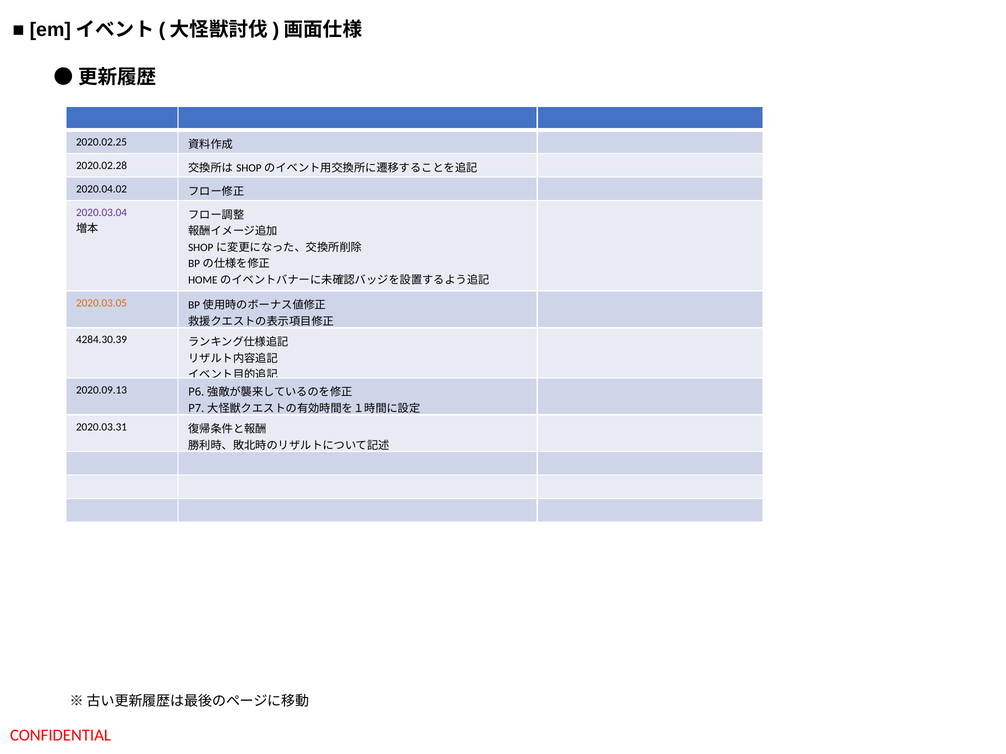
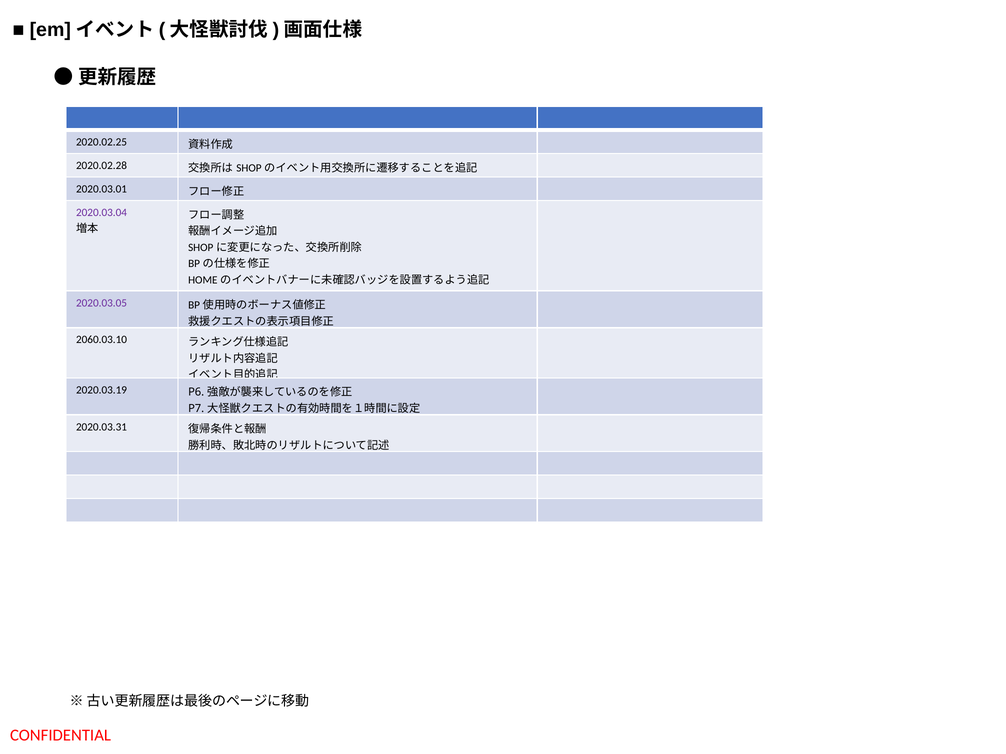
2020.04.02: 2020.04.02 -> 2020.03.01
2020.03.05 colour: orange -> purple
4284.30.39: 4284.30.39 -> 2060.03.10
2020.09.13: 2020.09.13 -> 2020.03.19
